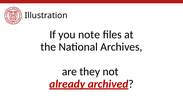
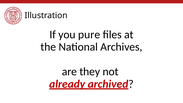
note: note -> pure
